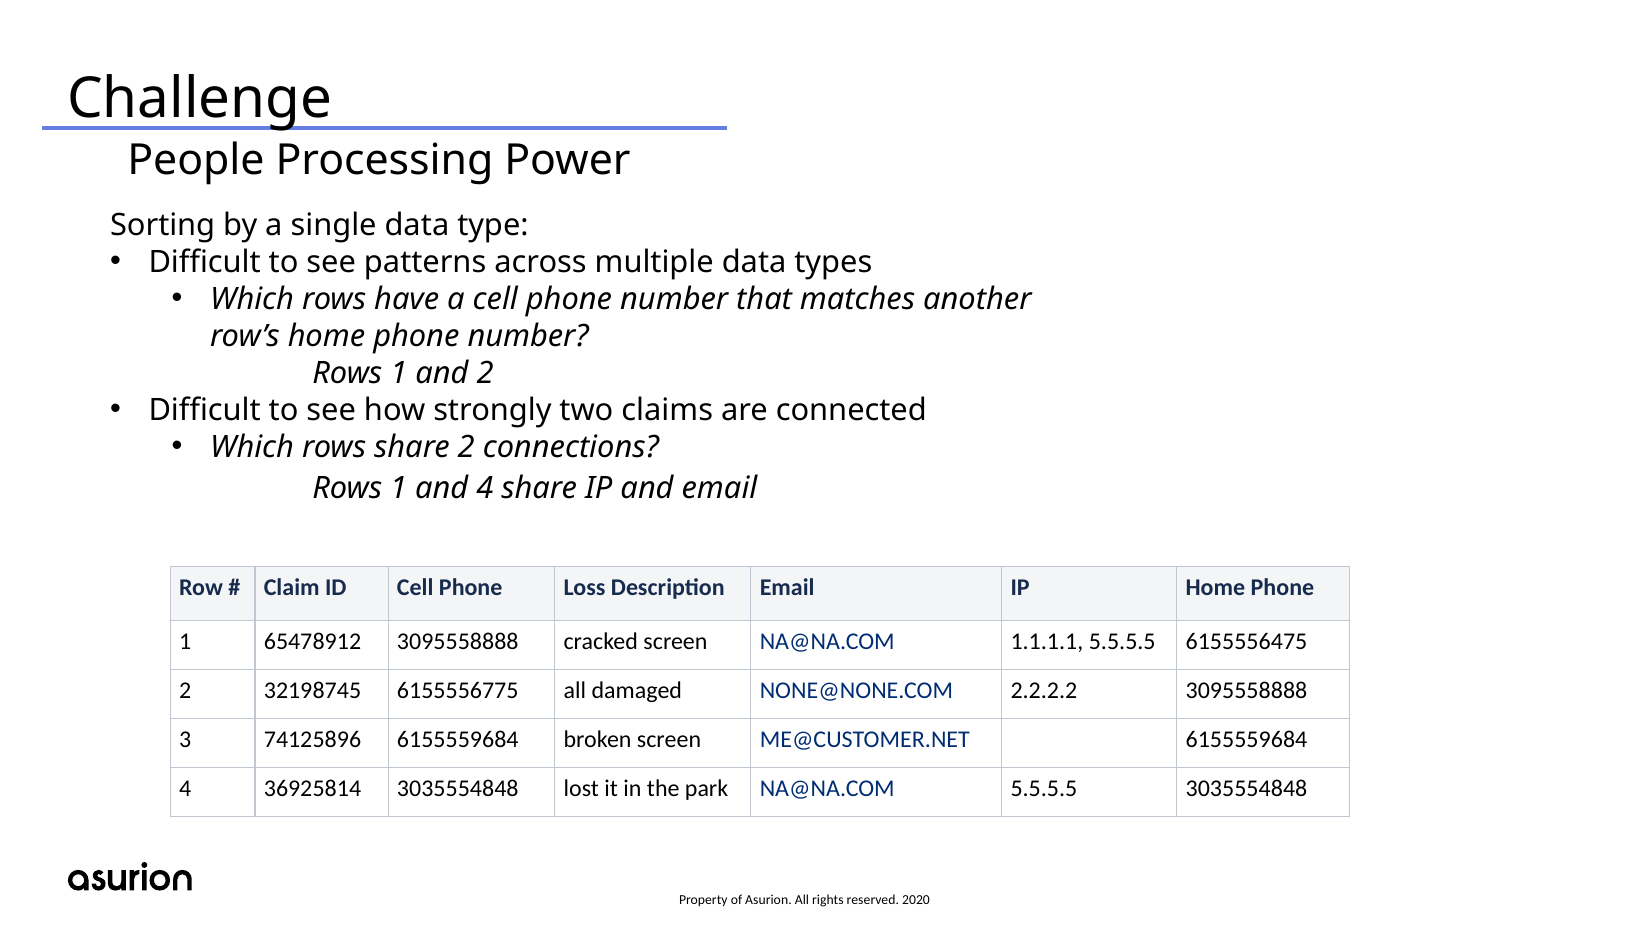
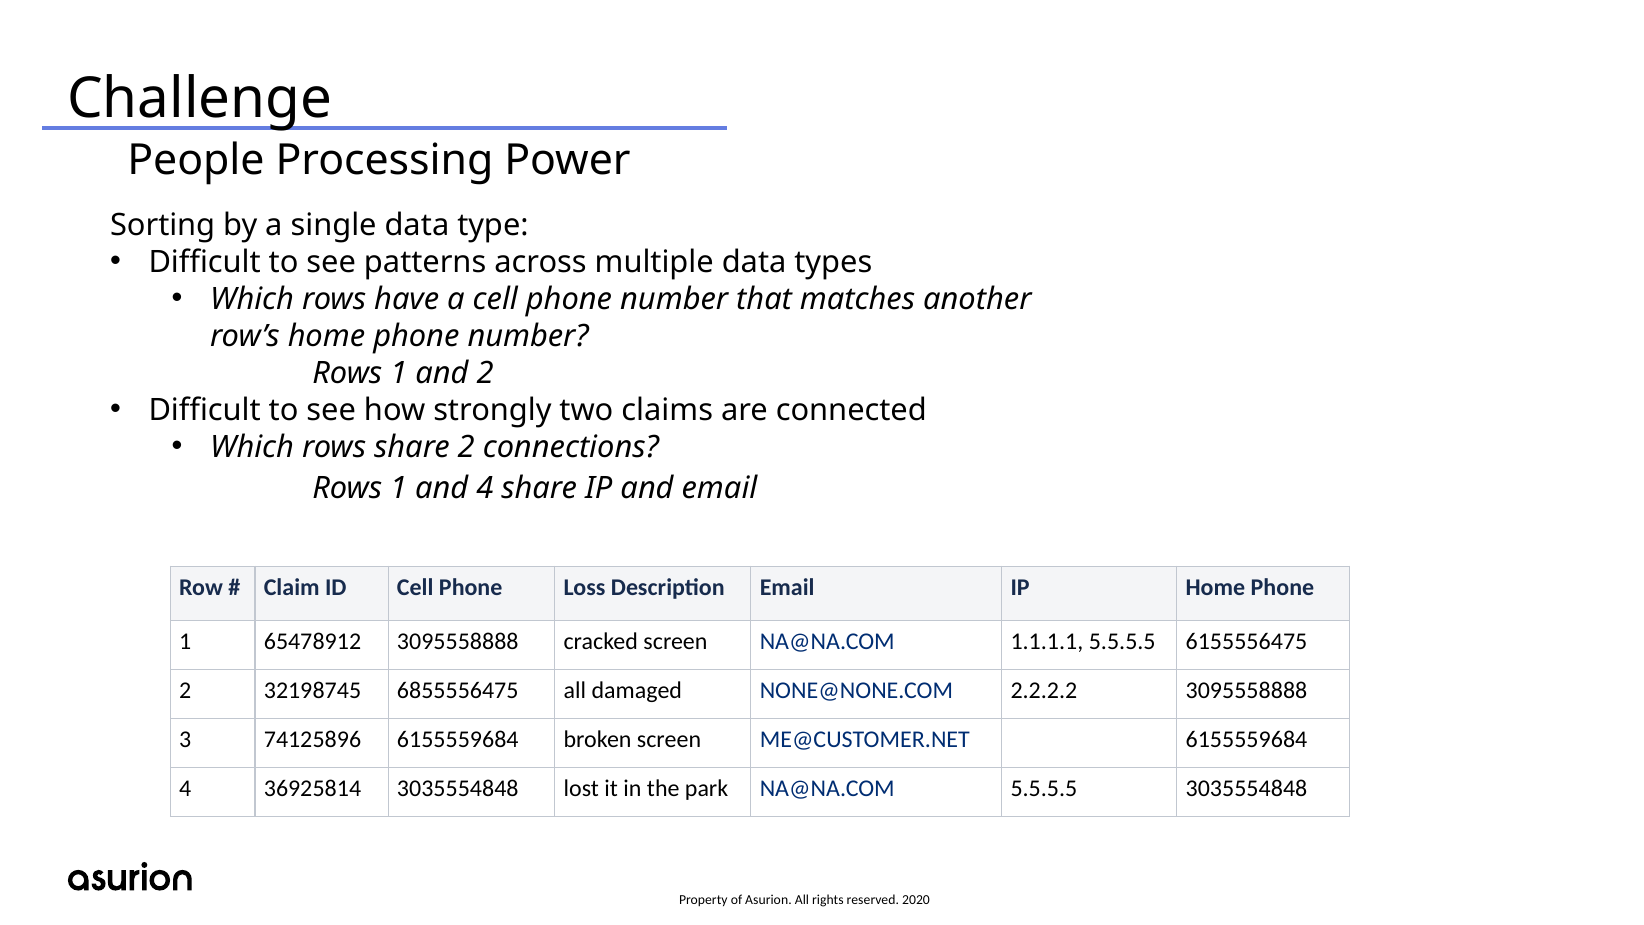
6155556775: 6155556775 -> 6855556475
